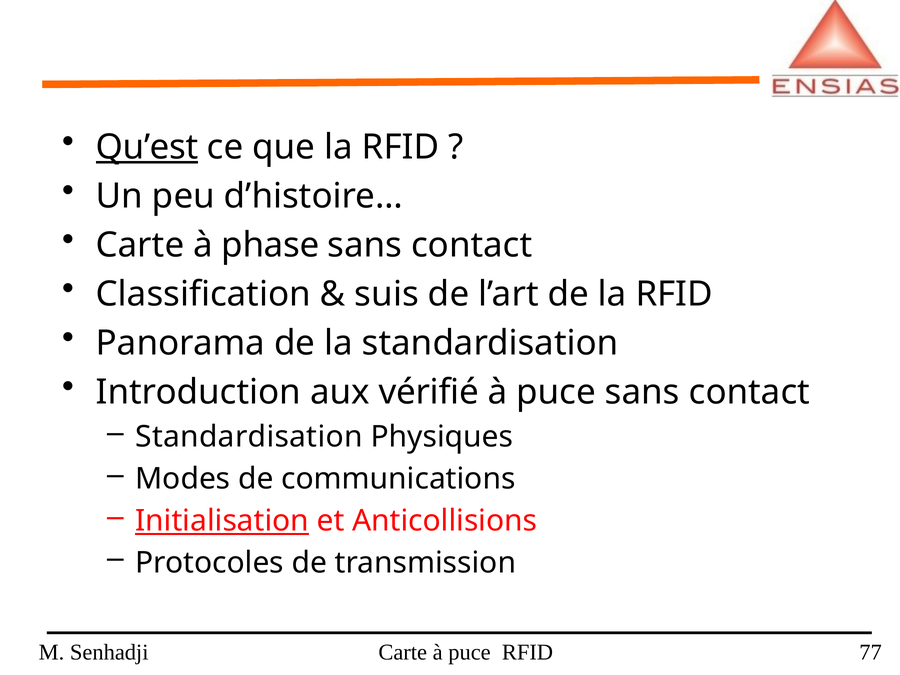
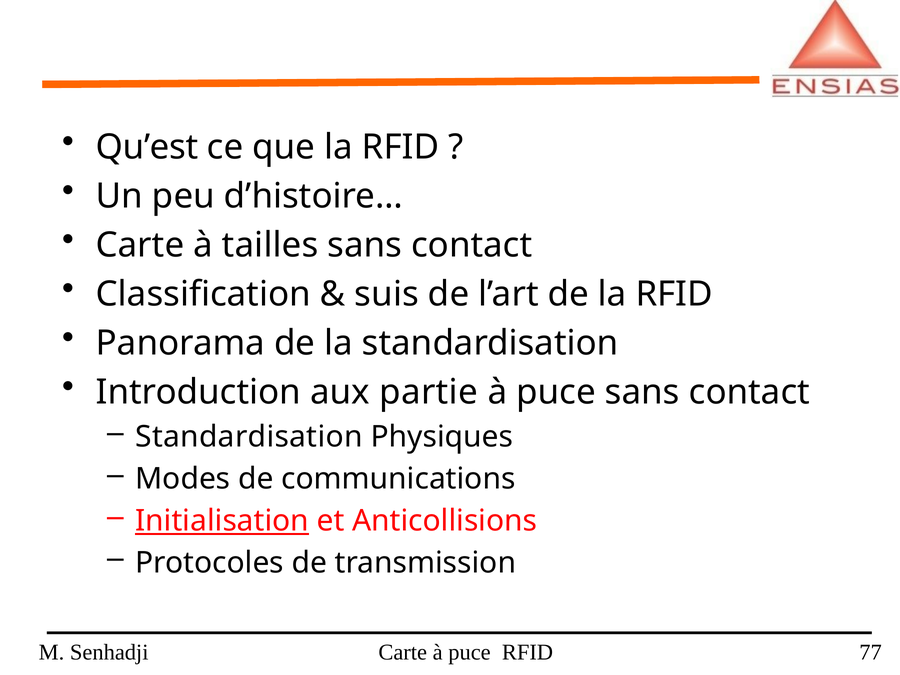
Qu’est underline: present -> none
phase: phase -> tailles
vérifié: vérifié -> partie
